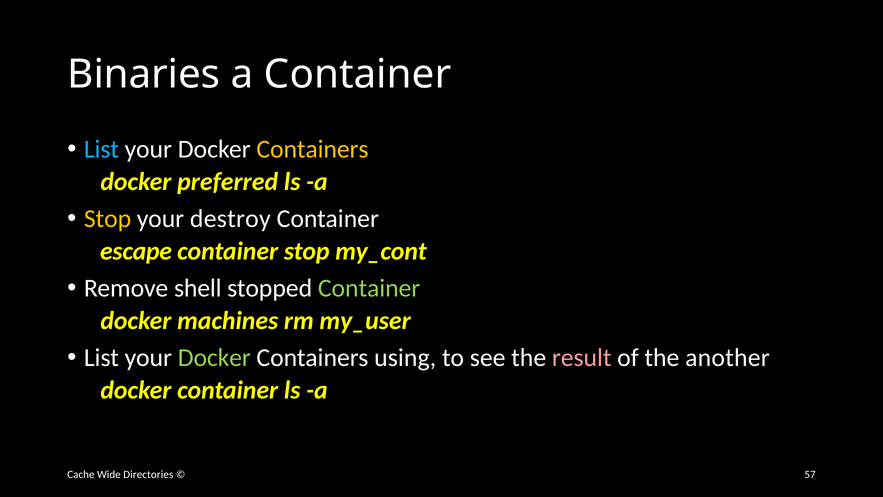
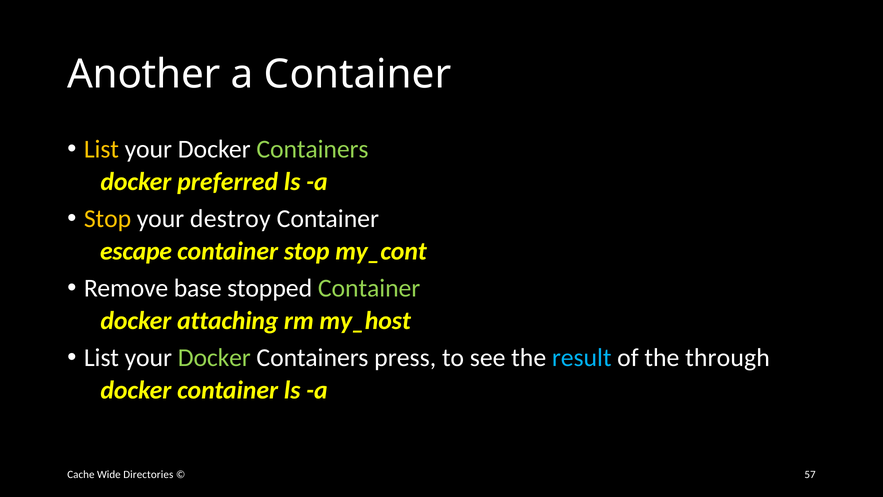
Binaries: Binaries -> Another
List at (101, 149) colour: light blue -> yellow
Containers at (312, 149) colour: yellow -> light green
shell: shell -> base
machines: machines -> attaching
my_user: my_user -> my_host
using: using -> press
result colour: pink -> light blue
another: another -> through
